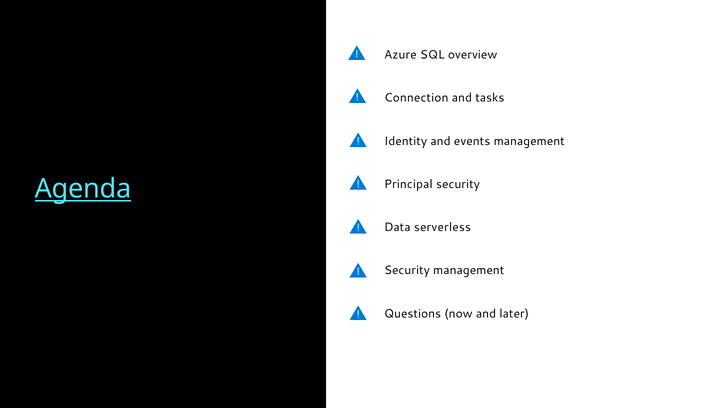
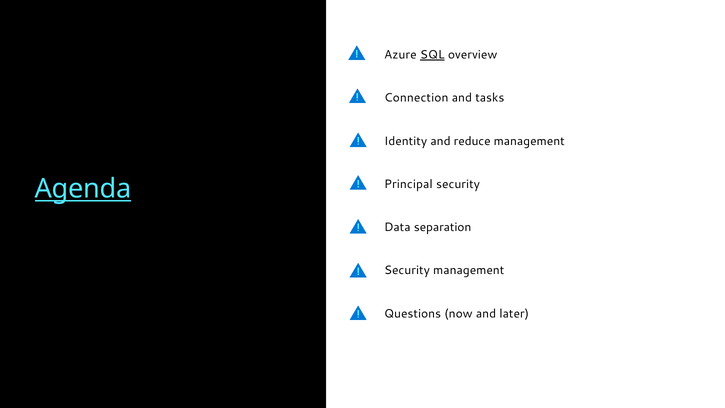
SQL underline: none -> present
events: events -> reduce
serverless: serverless -> separation
